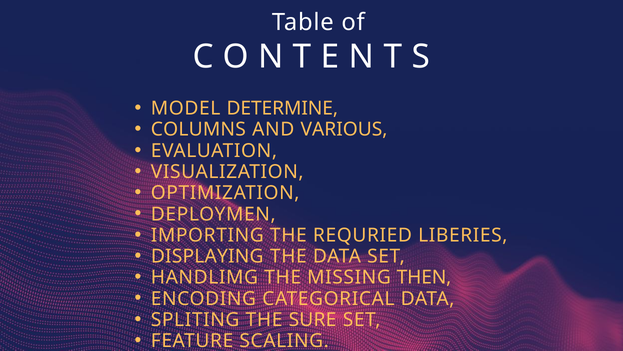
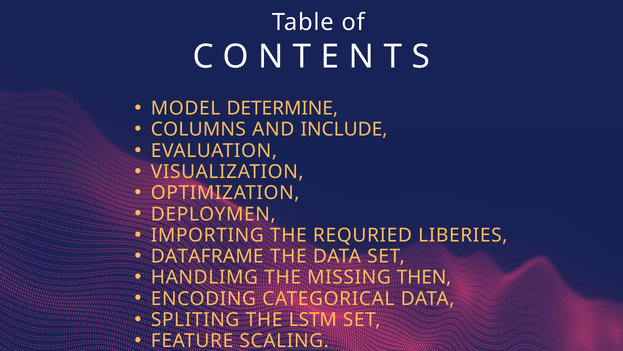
VARIOUS: VARIOUS -> INCLUDE
DISPLAYING: DISPLAYING -> DATAFRAME
SURE: SURE -> LSTM
